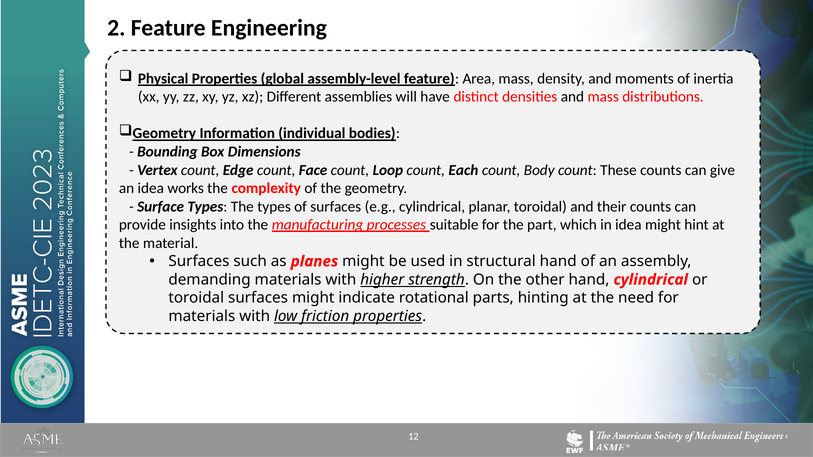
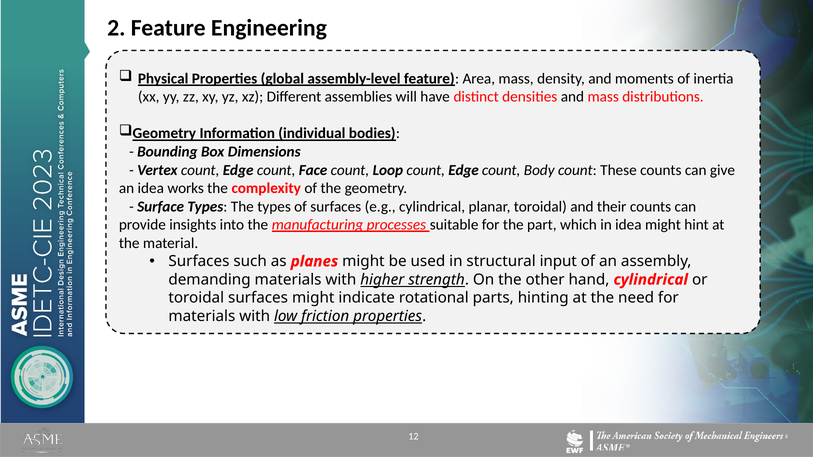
Loop count Each: Each -> Edge
structural hand: hand -> input
